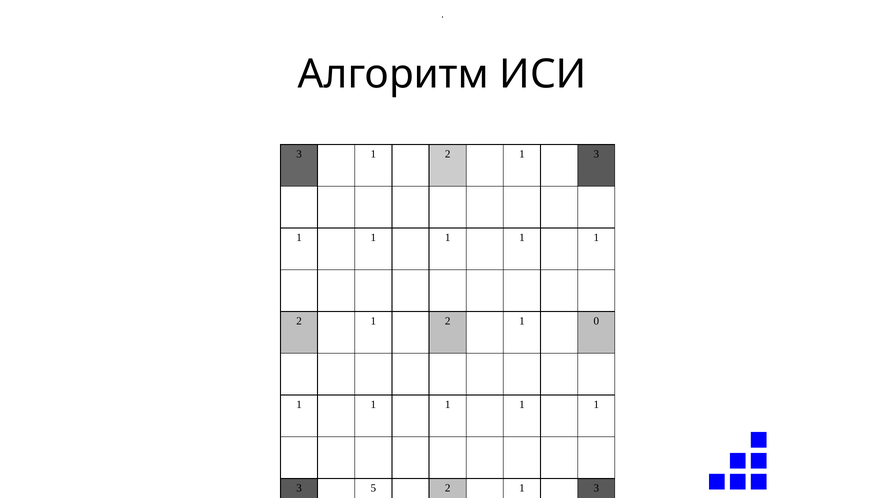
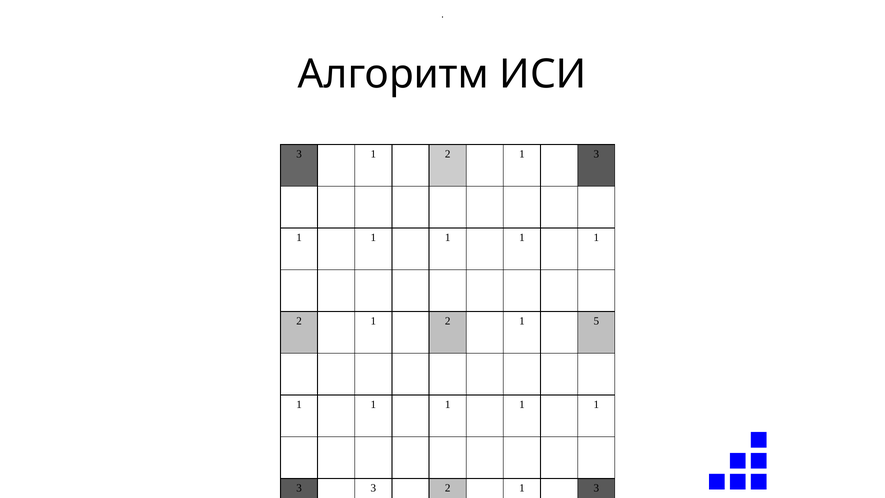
0: 0 -> 5
3 5: 5 -> 3
